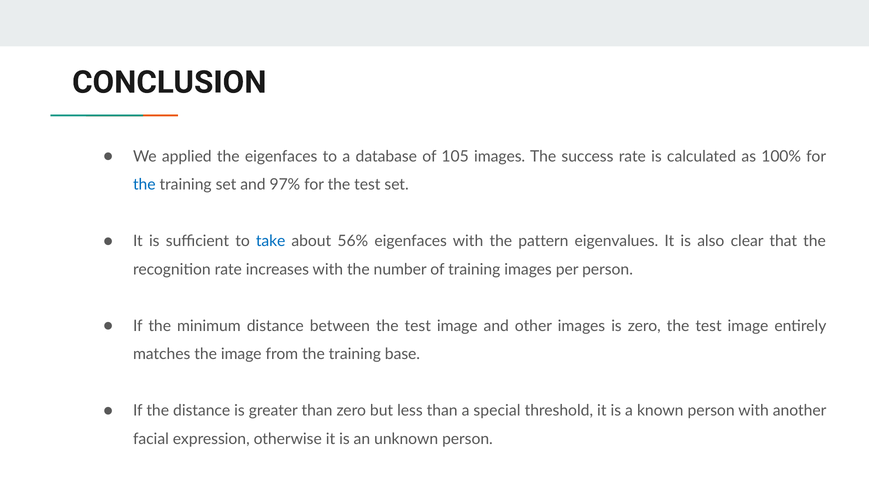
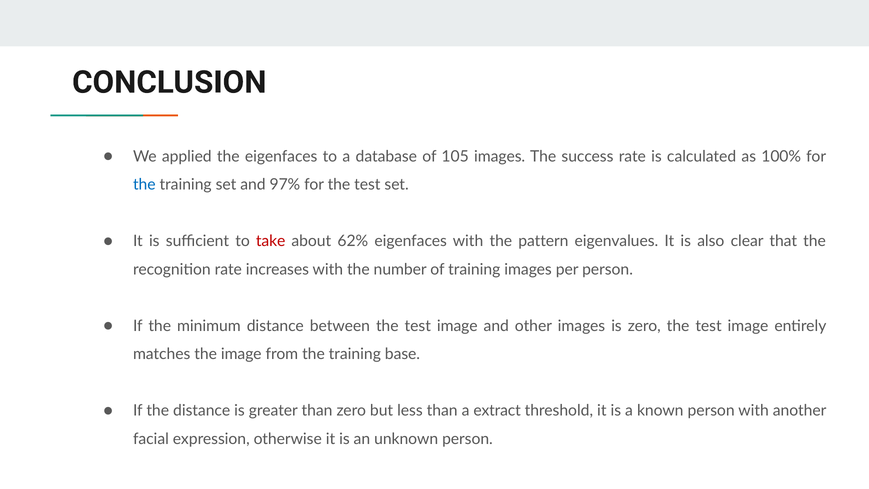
take colour: blue -> red
56%: 56% -> 62%
special: special -> extract
